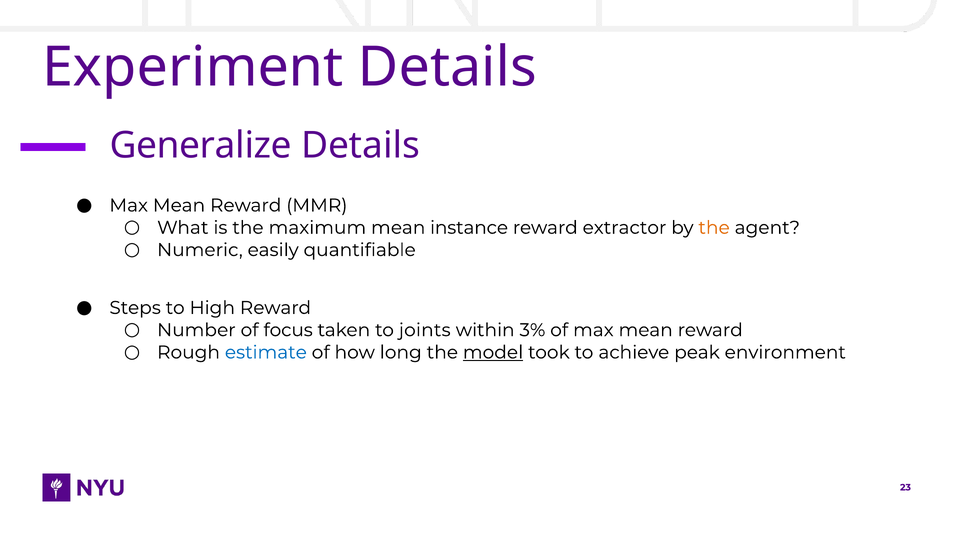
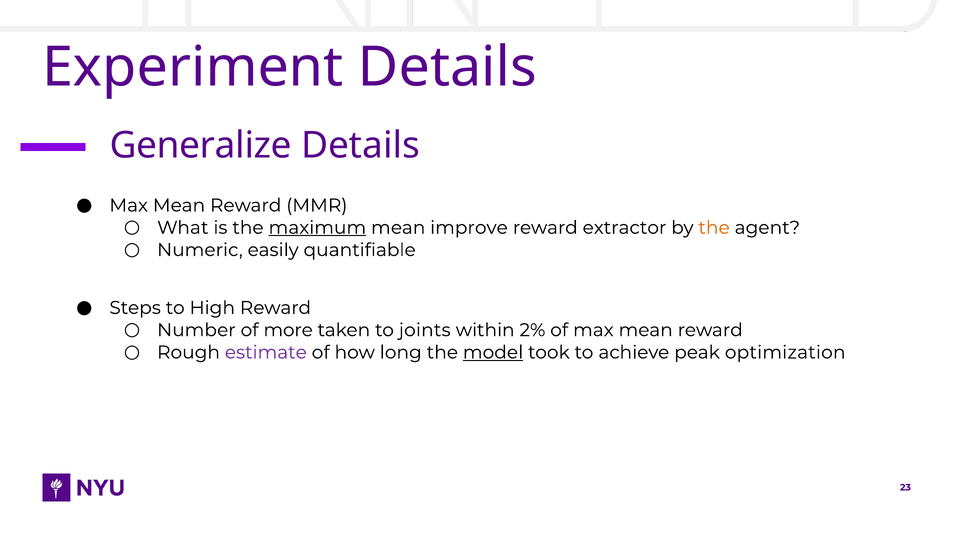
maximum underline: none -> present
instance: instance -> improve
focus: focus -> more
3%: 3% -> 2%
estimate colour: blue -> purple
environment: environment -> optimization
